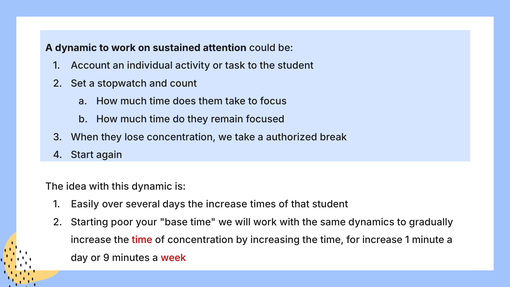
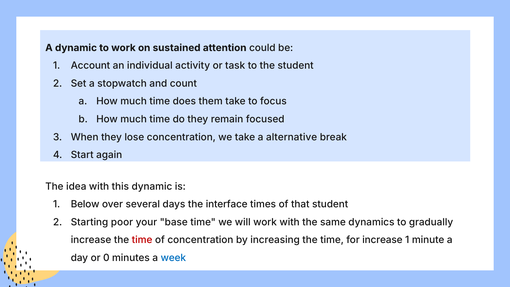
authorized: authorized -> alternative
Easily: Easily -> Below
the increase: increase -> interface
9: 9 -> 0
week colour: red -> blue
